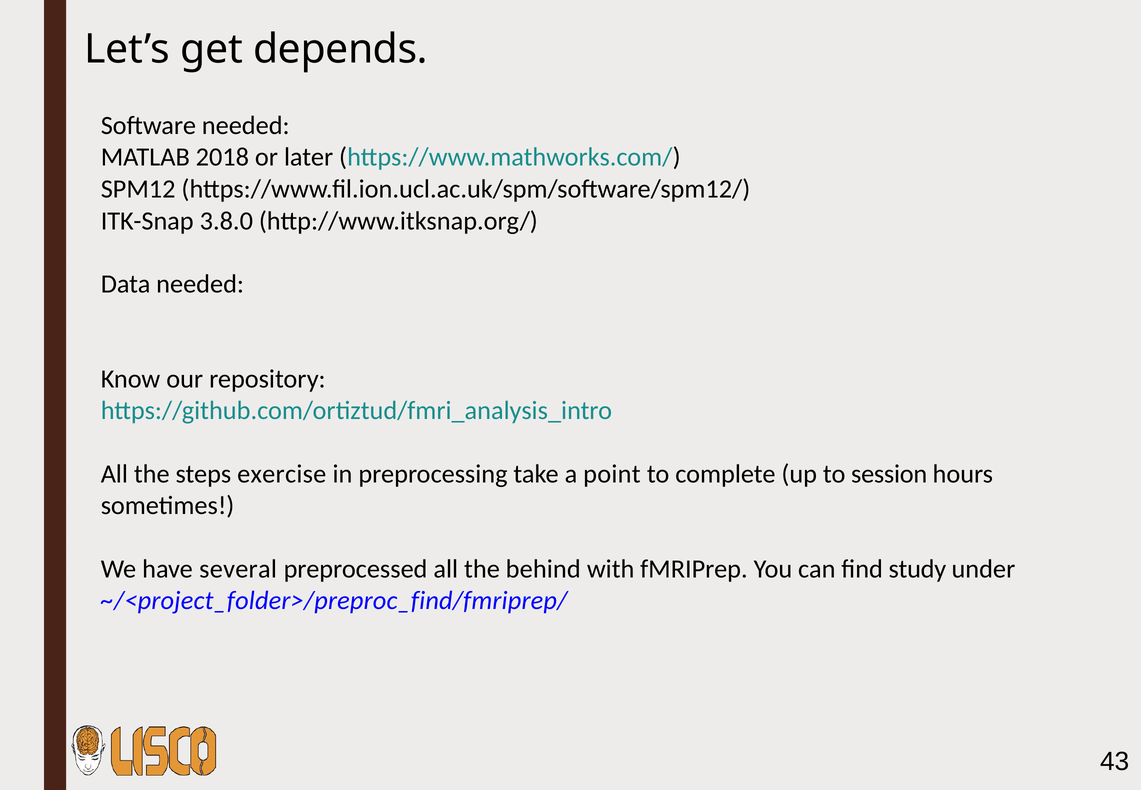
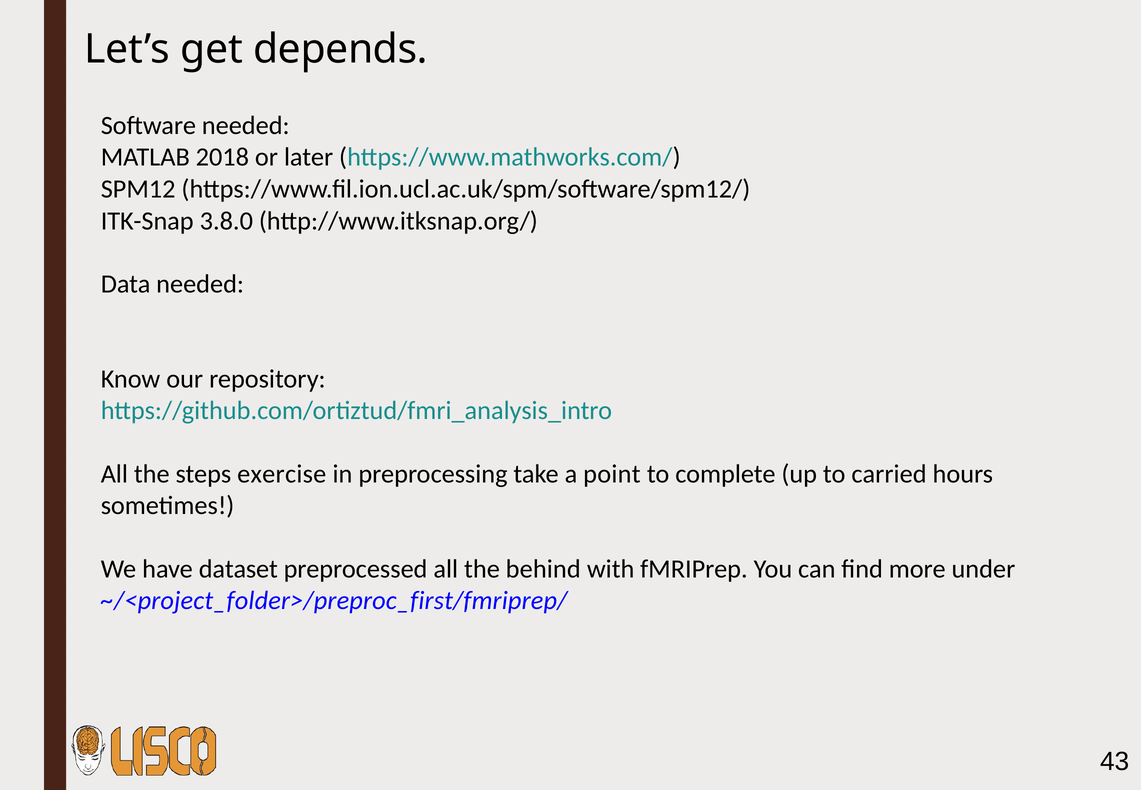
session: session -> carried
several: several -> dataset
study: study -> more
~/<project_folder>/preproc_find/fmriprep/: ~/<project_folder>/preproc_find/fmriprep/ -> ~/<project_folder>/preproc_first/fmriprep/
